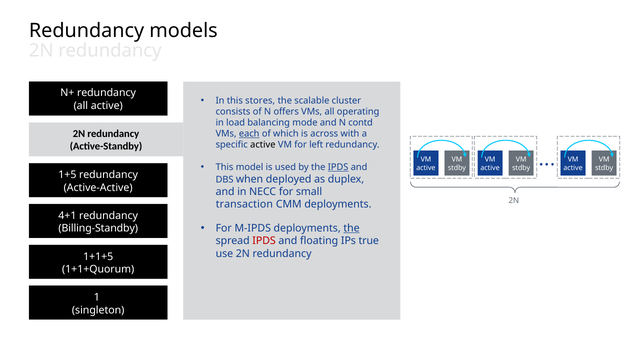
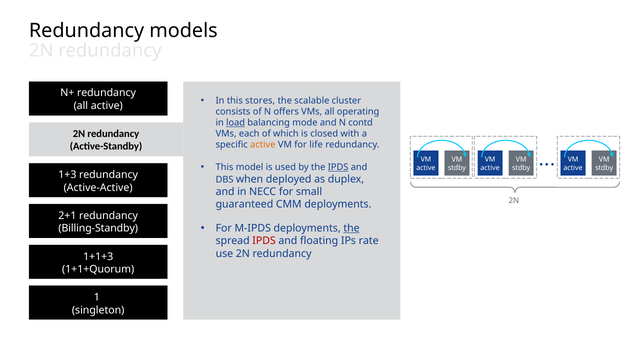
load underline: none -> present
each underline: present -> none
across: across -> closed
active at (263, 145) colour: black -> orange
left: left -> life
1+5: 1+5 -> 1+3
transaction: transaction -> guaranteed
4+1: 4+1 -> 2+1
true: true -> rate
1+1+5: 1+1+5 -> 1+1+3
